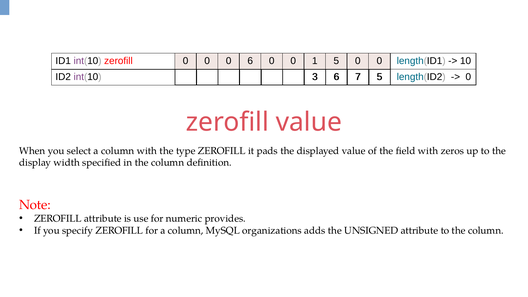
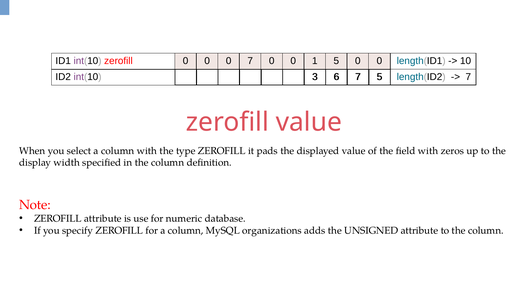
0 6: 6 -> 7
0 at (468, 77): 0 -> 7
provides: provides -> database
